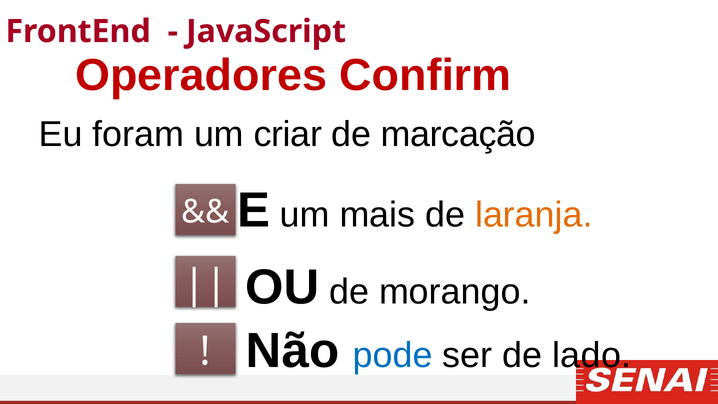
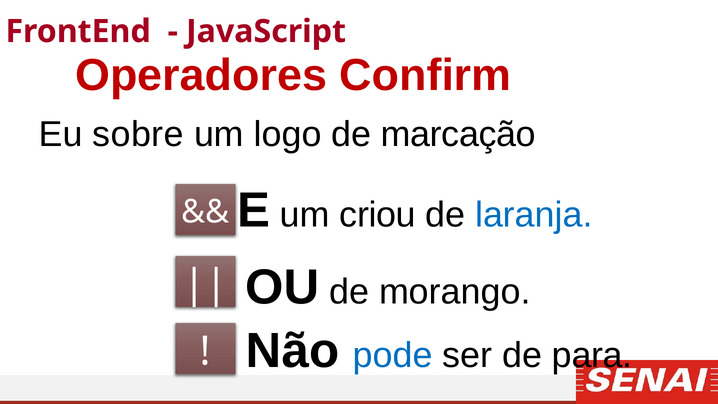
foram: foram -> sobre
criar: criar -> logo
mais: mais -> criou
laranja colour: orange -> blue
lado: lado -> para
